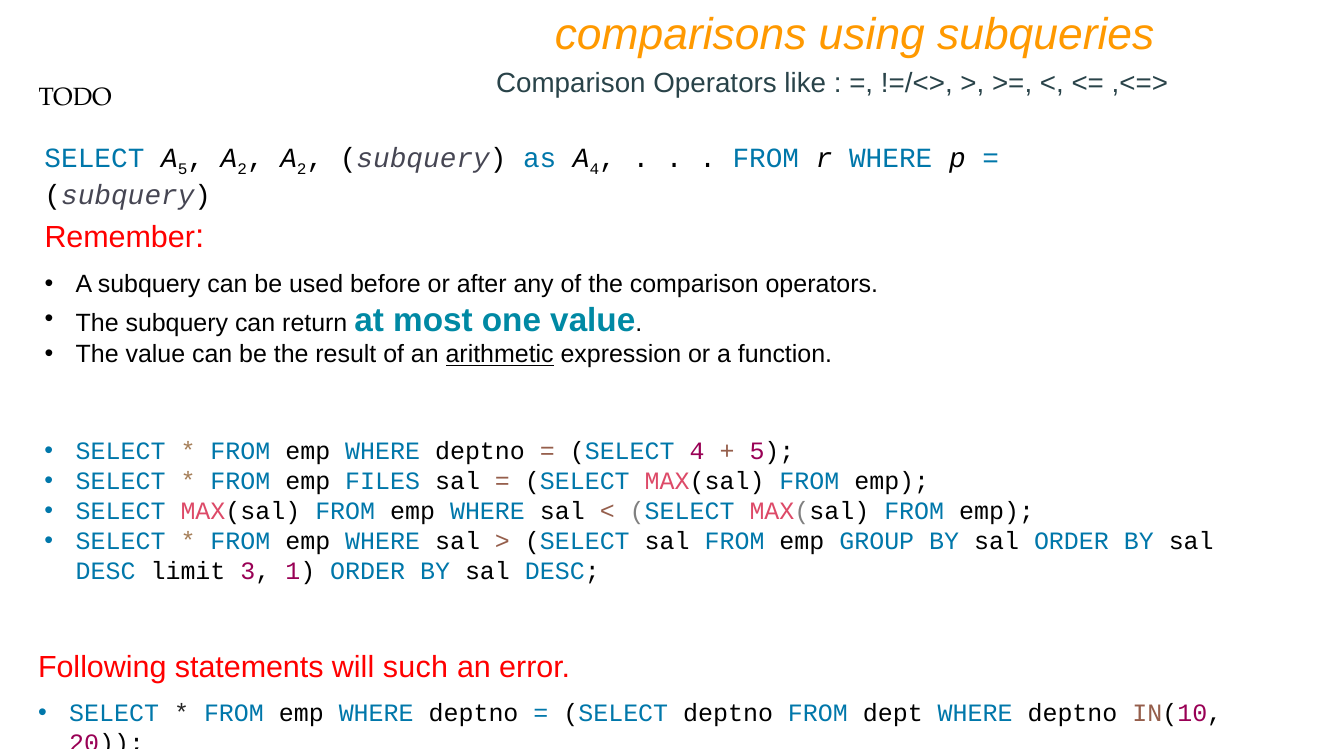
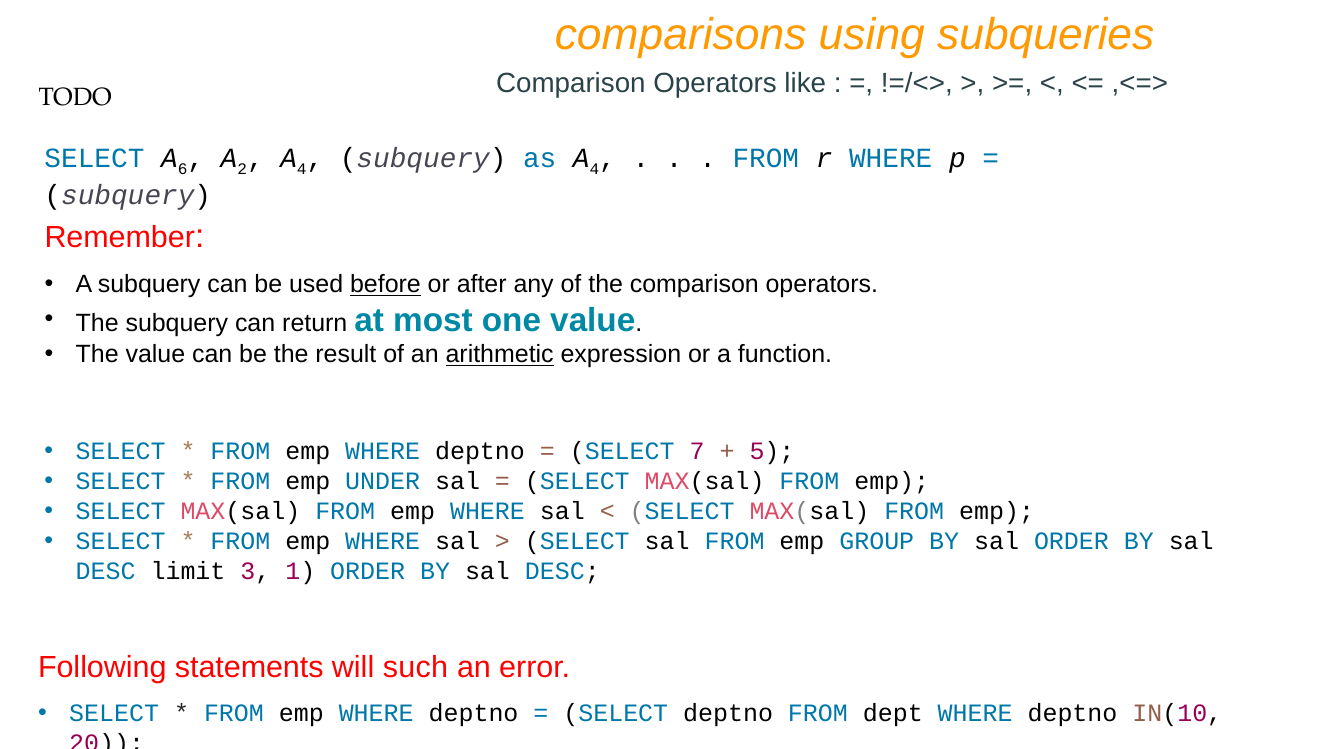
A 5: 5 -> 6
2 at (302, 169): 2 -> 4
before underline: none -> present
SELECT 4: 4 -> 7
FILES: FILES -> UNDER
